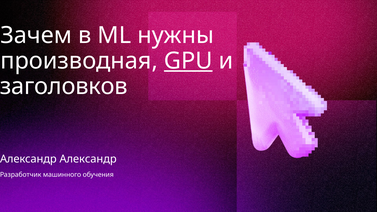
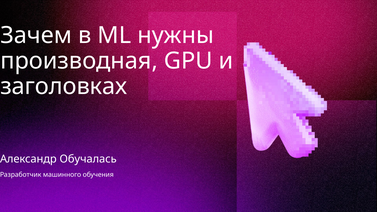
GPU underline: present -> none
заголовков: заголовков -> заголовках
Александр Александр: Александр -> Обучалась
